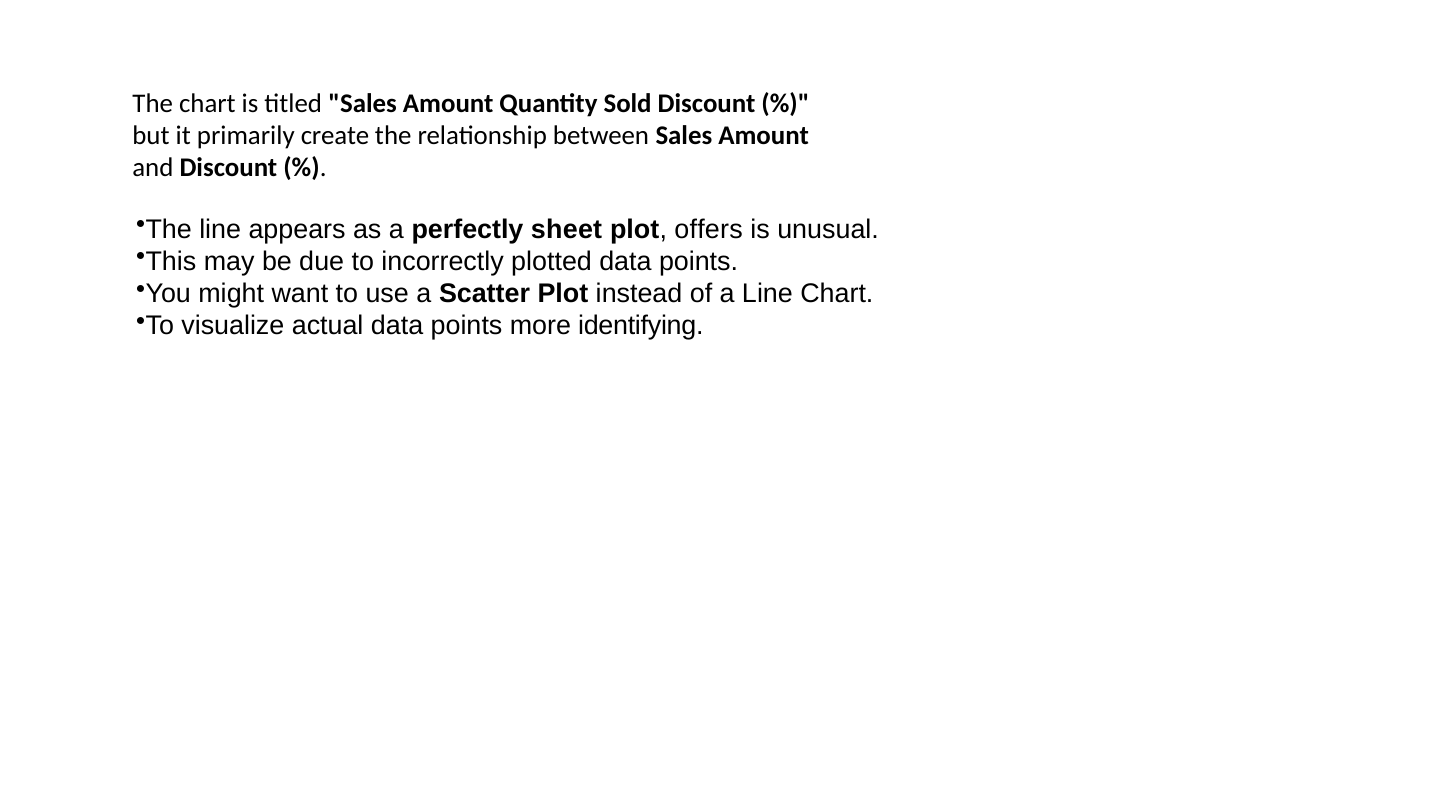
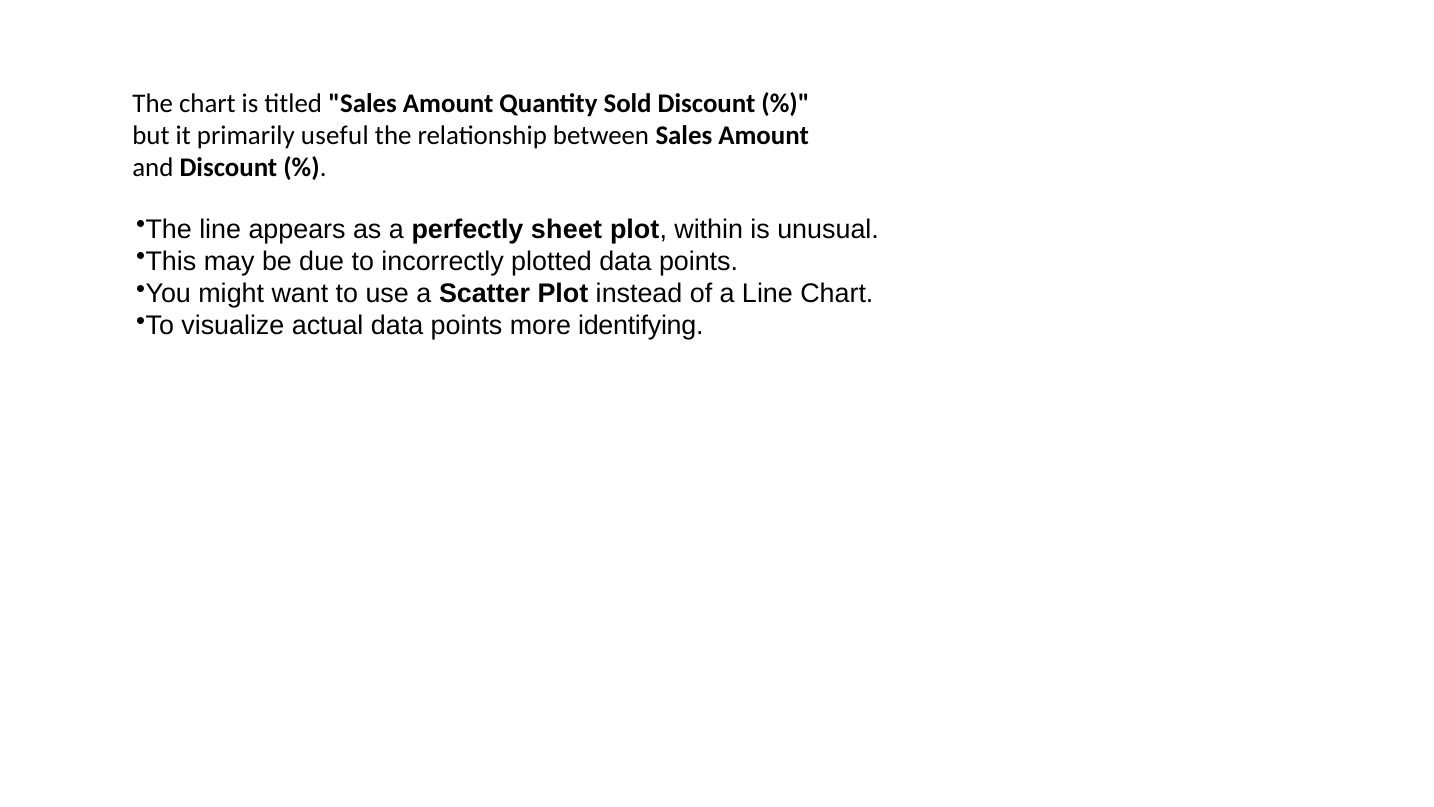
create: create -> useful
offers: offers -> within
